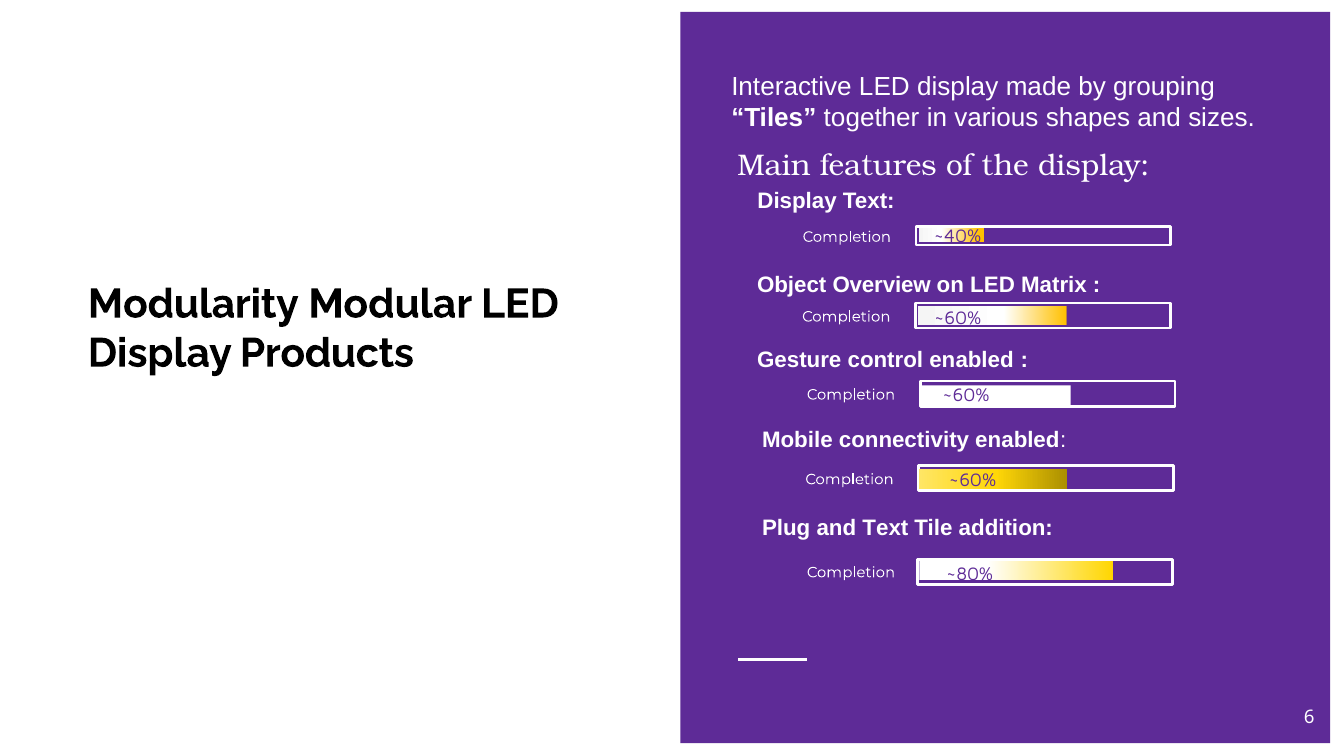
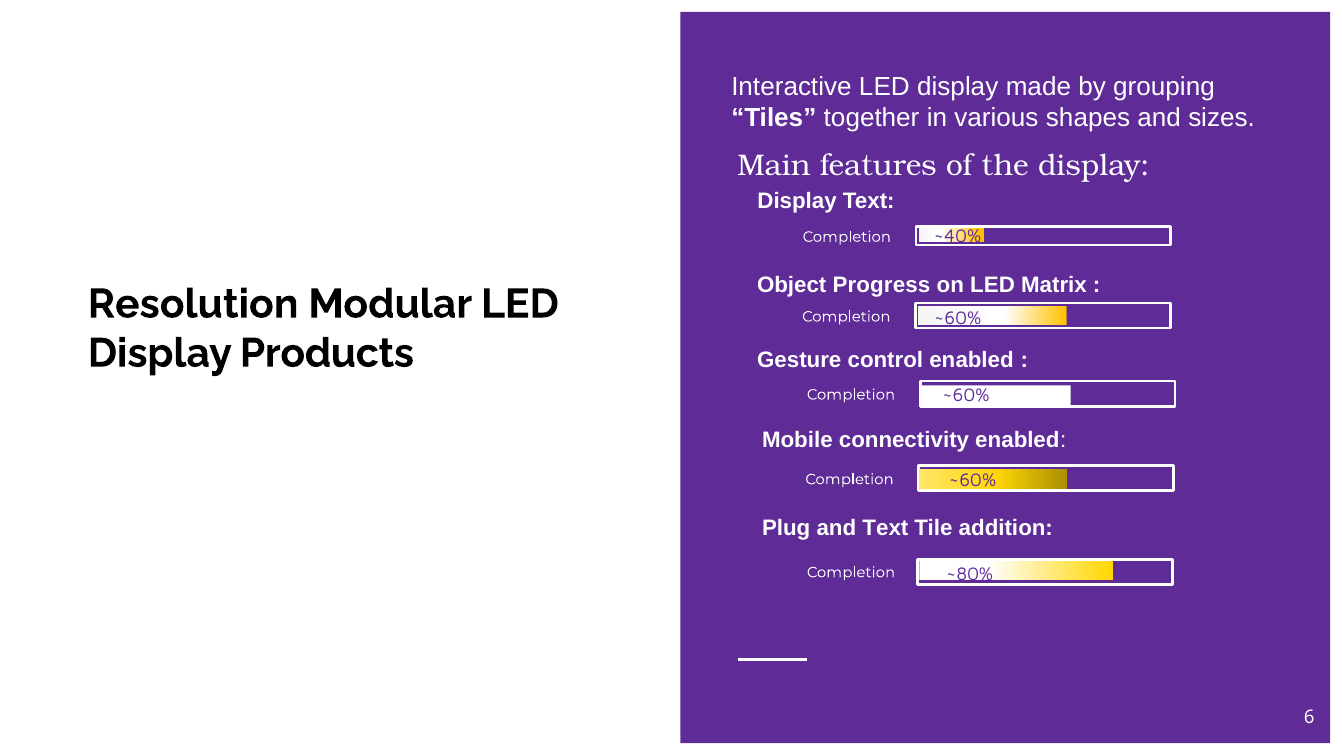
Overview: Overview -> Progress
Modularity: Modularity -> Resolution
